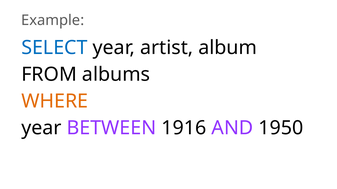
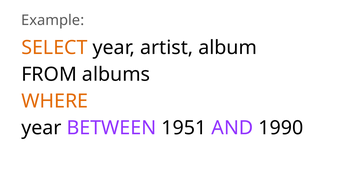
SELECT colour: blue -> orange
1916: 1916 -> 1951
1950: 1950 -> 1990
